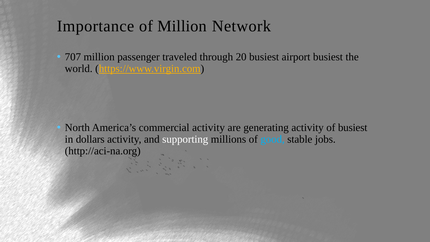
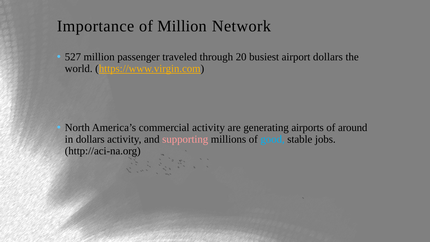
707: 707 -> 527
airport busiest: busiest -> dollars
generating activity: activity -> airports
of busiest: busiest -> around
supporting colour: white -> pink
